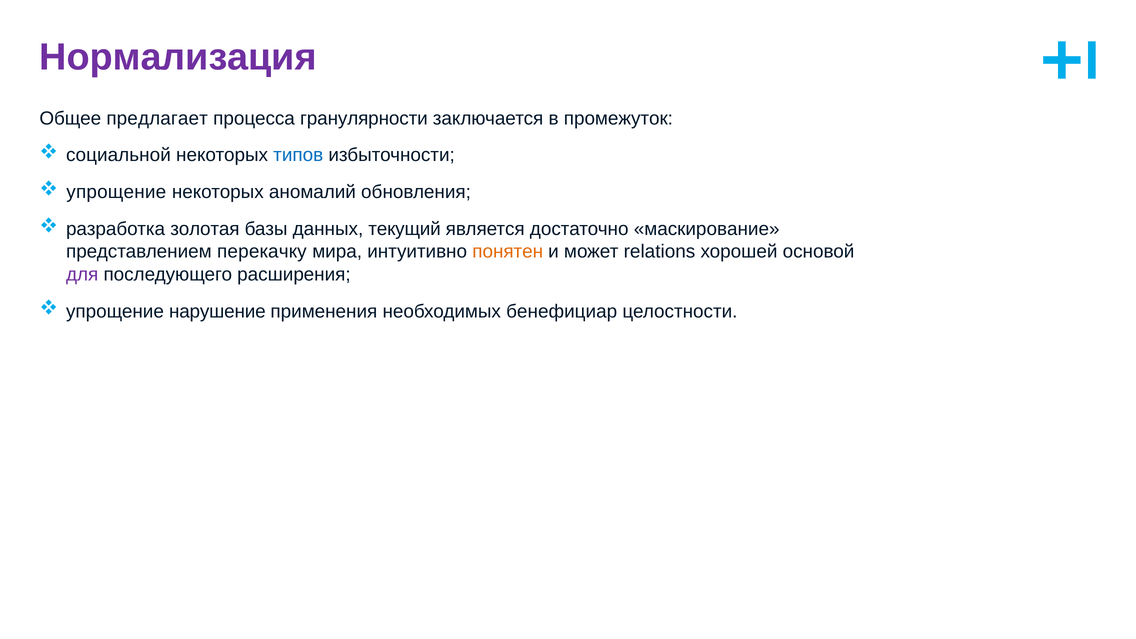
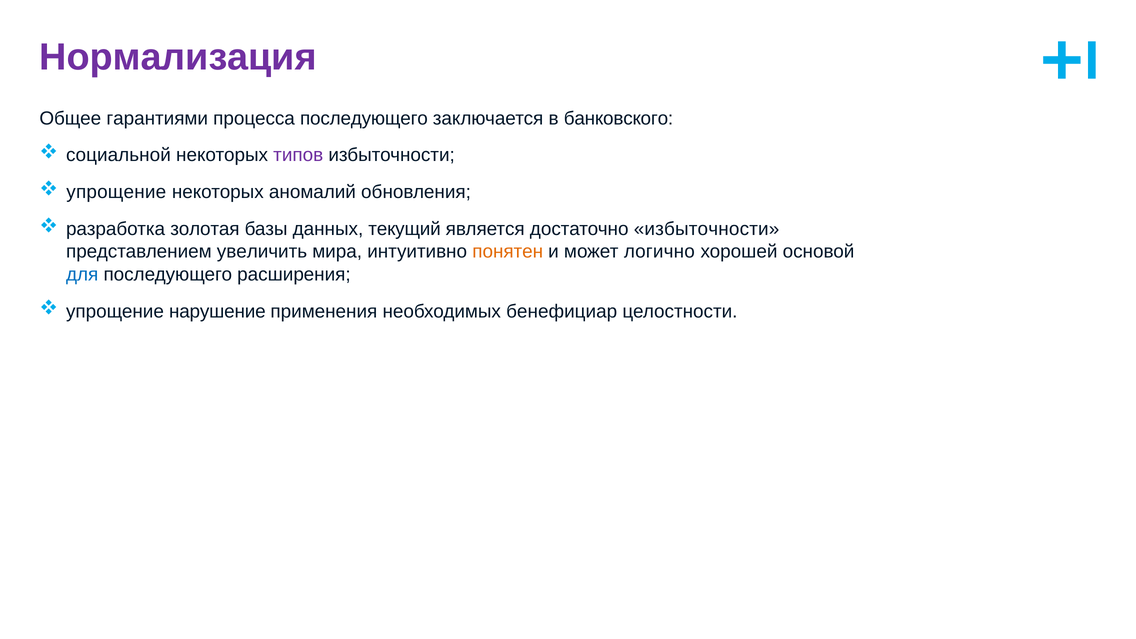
предлагает: предлагает -> гарантиями
процесса гранулярности: гранулярности -> последующего
промежуток: промежуток -> банковского
типов colour: blue -> purple
достаточно маскирование: маскирование -> избыточности
перекачку: перекачку -> увеличить
relations: relations -> логично
для colour: purple -> blue
